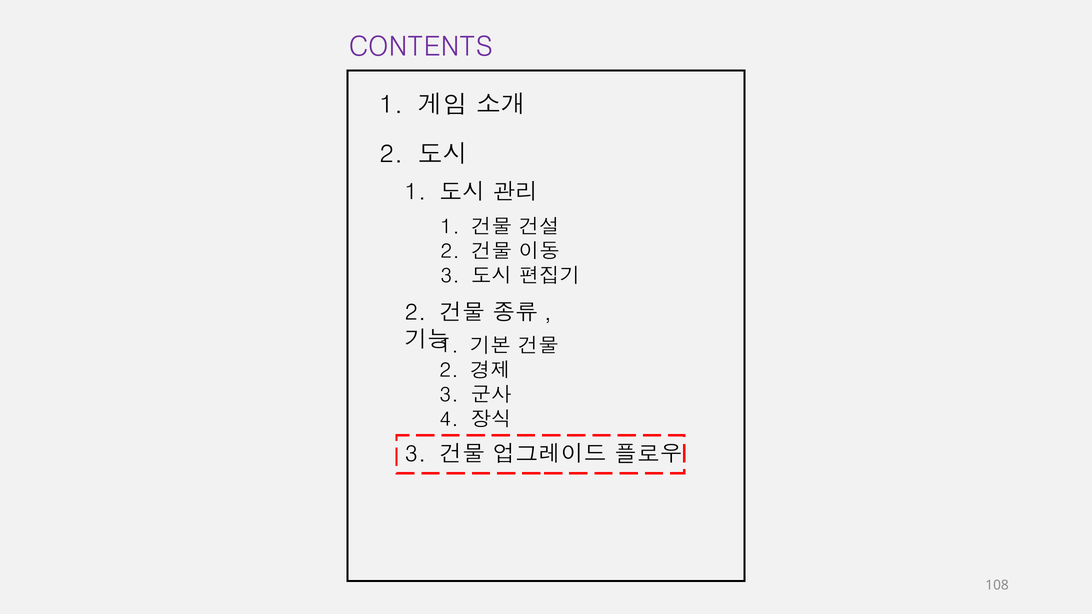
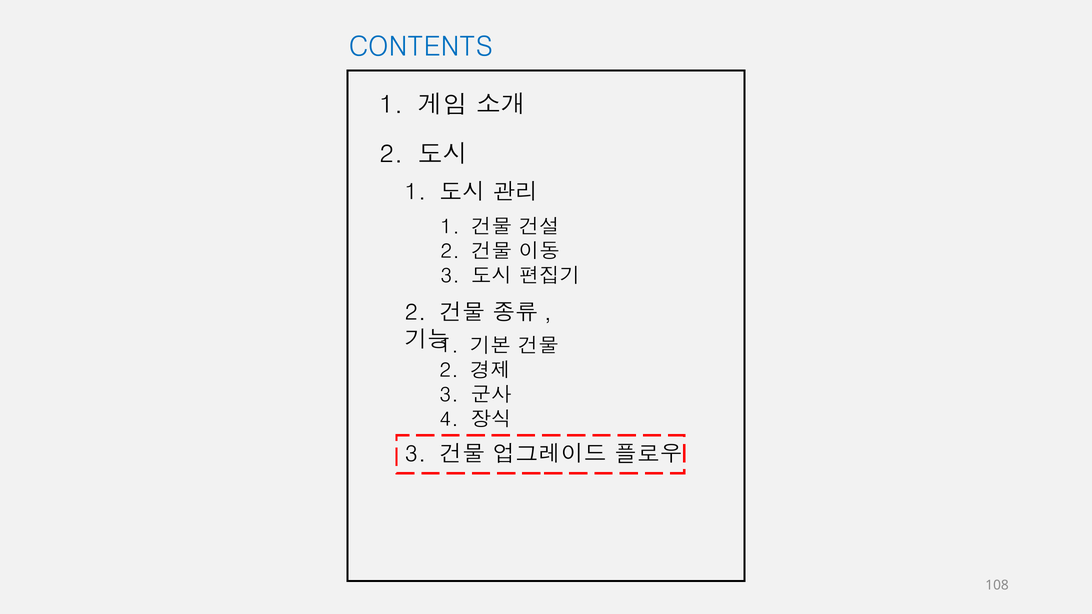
CONTENTS colour: purple -> blue
